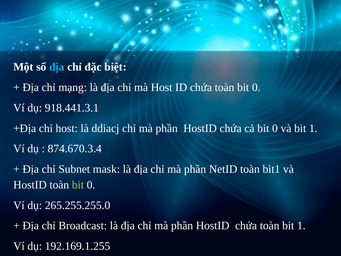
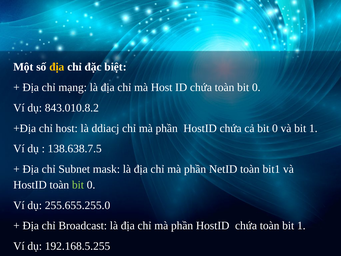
địa at (57, 67) colour: light blue -> yellow
918.441.3.1: 918.441.3.1 -> 843.010.8.2
874.670.3.4: 874.670.3.4 -> 138.638.7.5
265.255.255.0: 265.255.255.0 -> 255.655.255.0
192.169.1.255: 192.169.1.255 -> 192.168.5.255
